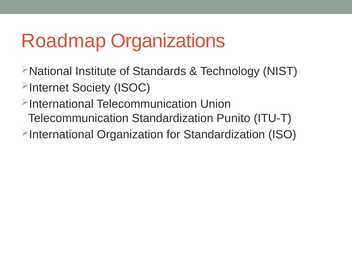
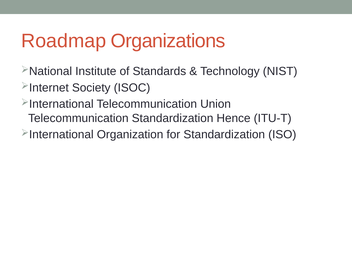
Punito: Punito -> Hence
